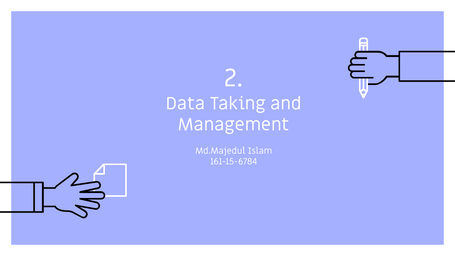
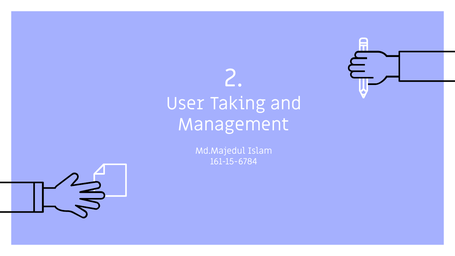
Data: Data -> User
